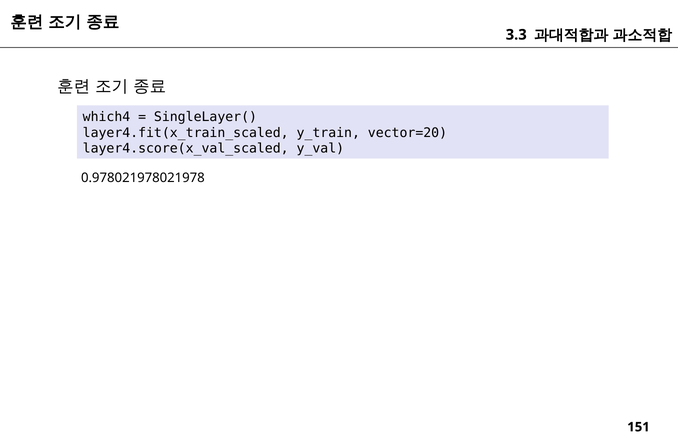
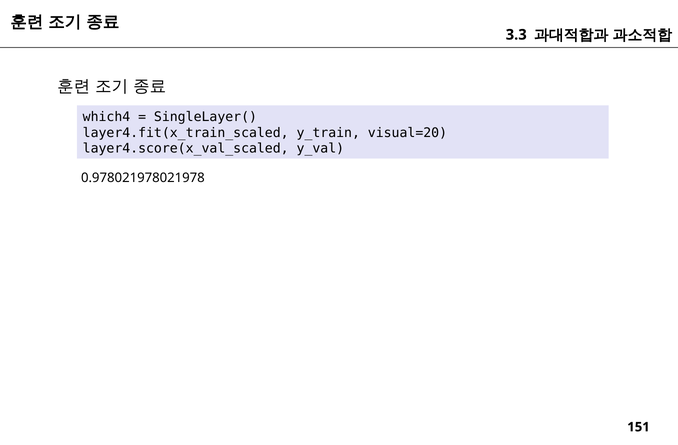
vector=20: vector=20 -> visual=20
